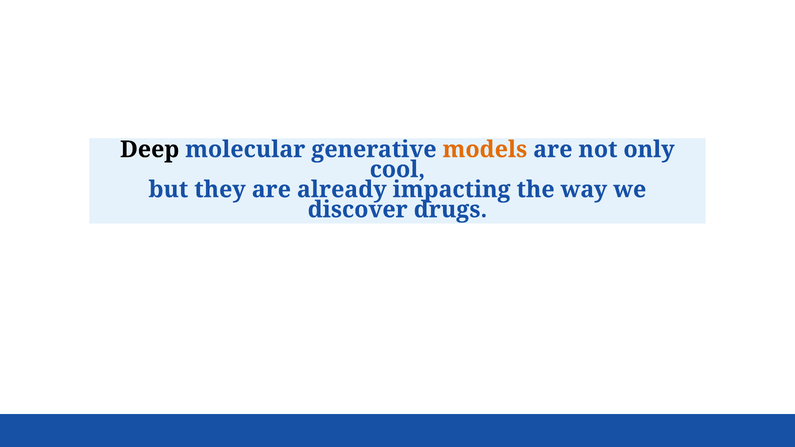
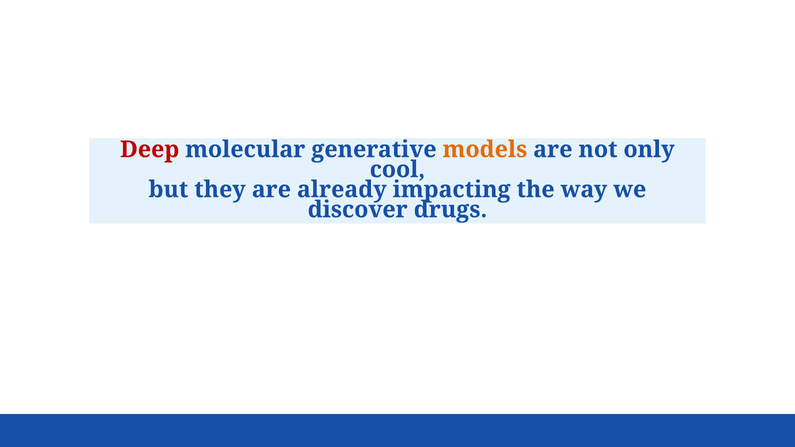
Deep colour: black -> red
